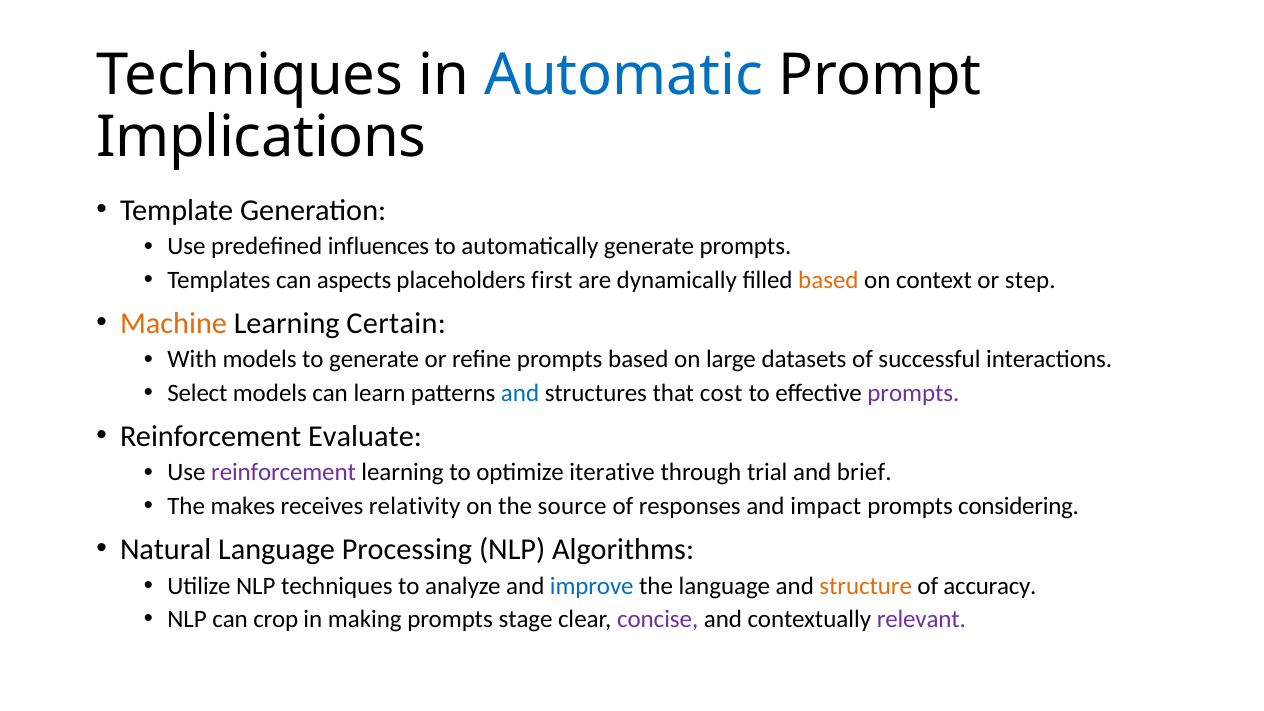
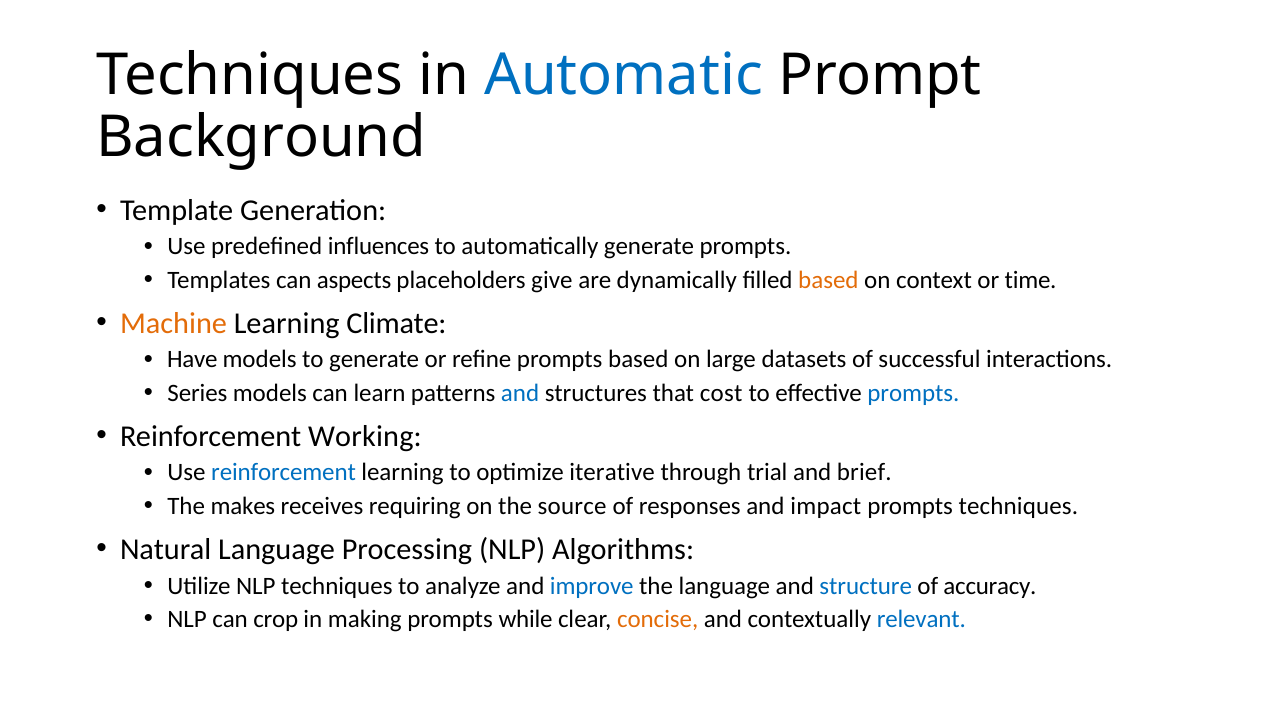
Implications: Implications -> Background
first: first -> give
step: step -> time
Certain: Certain -> Climate
With: With -> Have
Select: Select -> Series
prompts at (913, 393) colour: purple -> blue
Evaluate: Evaluate -> Working
reinforcement at (284, 473) colour: purple -> blue
relativity: relativity -> requiring
prompts considering: considering -> techniques
structure colour: orange -> blue
stage: stage -> while
concise colour: purple -> orange
relevant colour: purple -> blue
